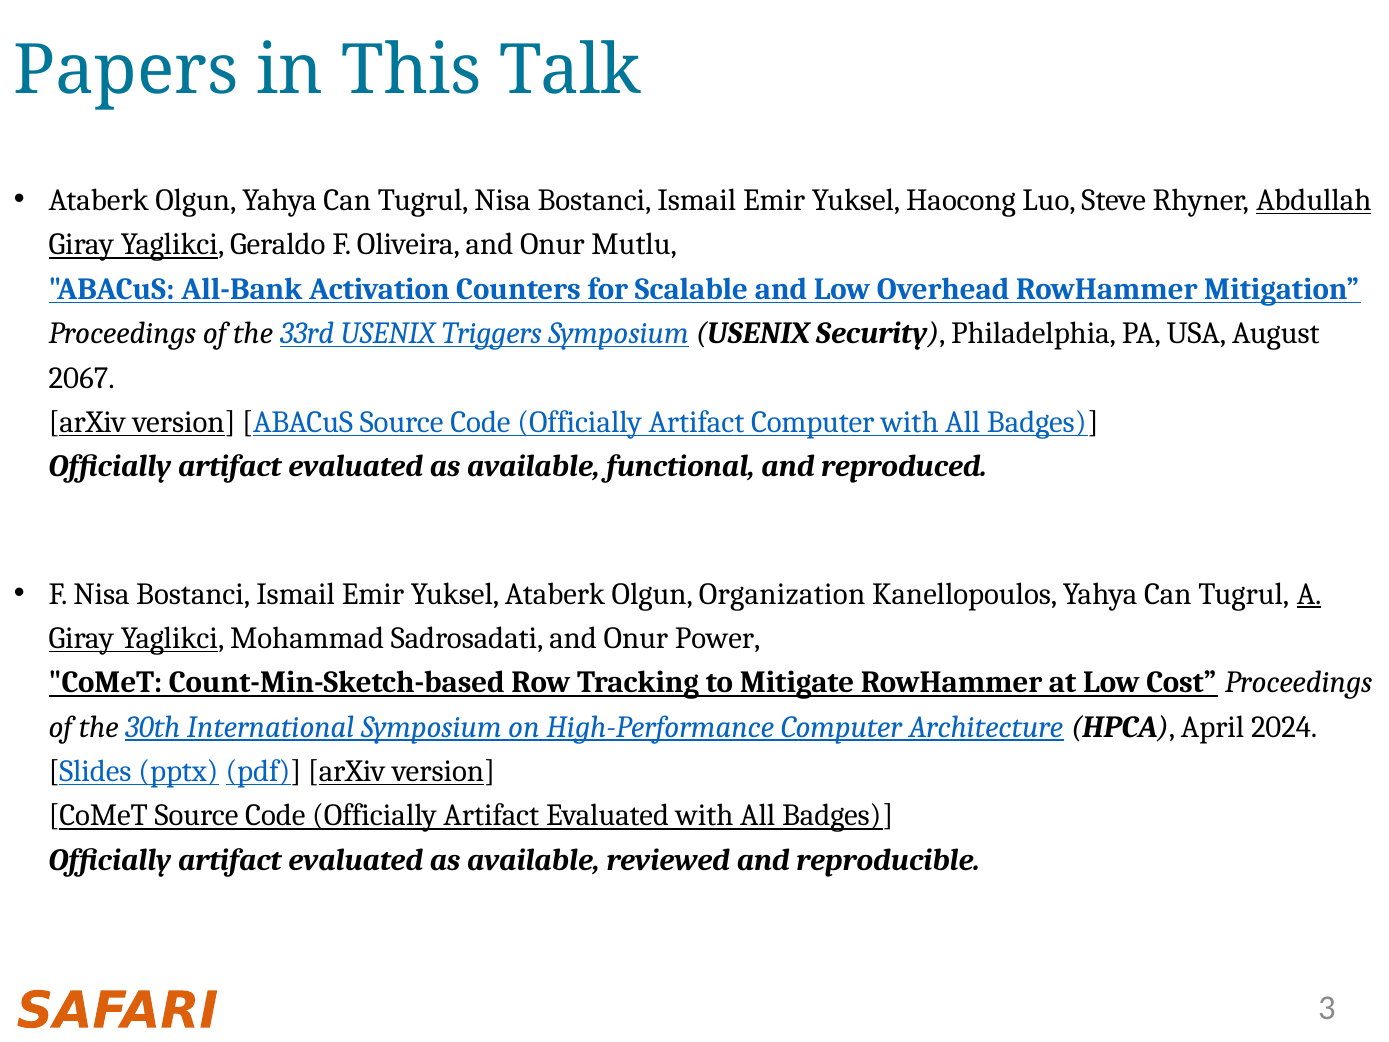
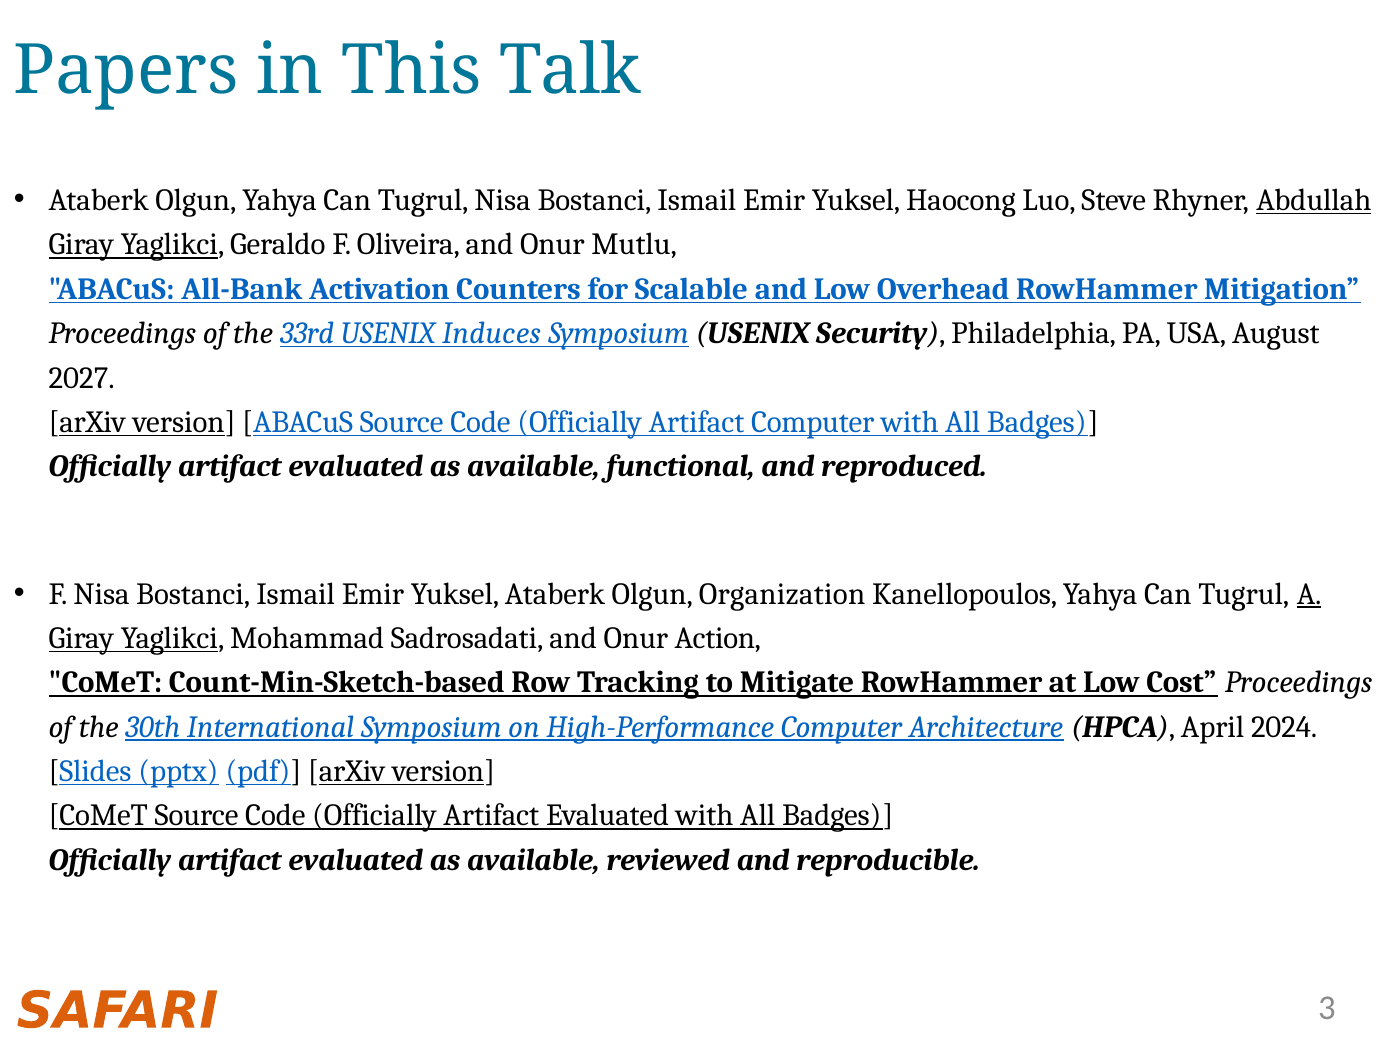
Triggers: Triggers -> Induces
2067: 2067 -> 2027
Power: Power -> Action
